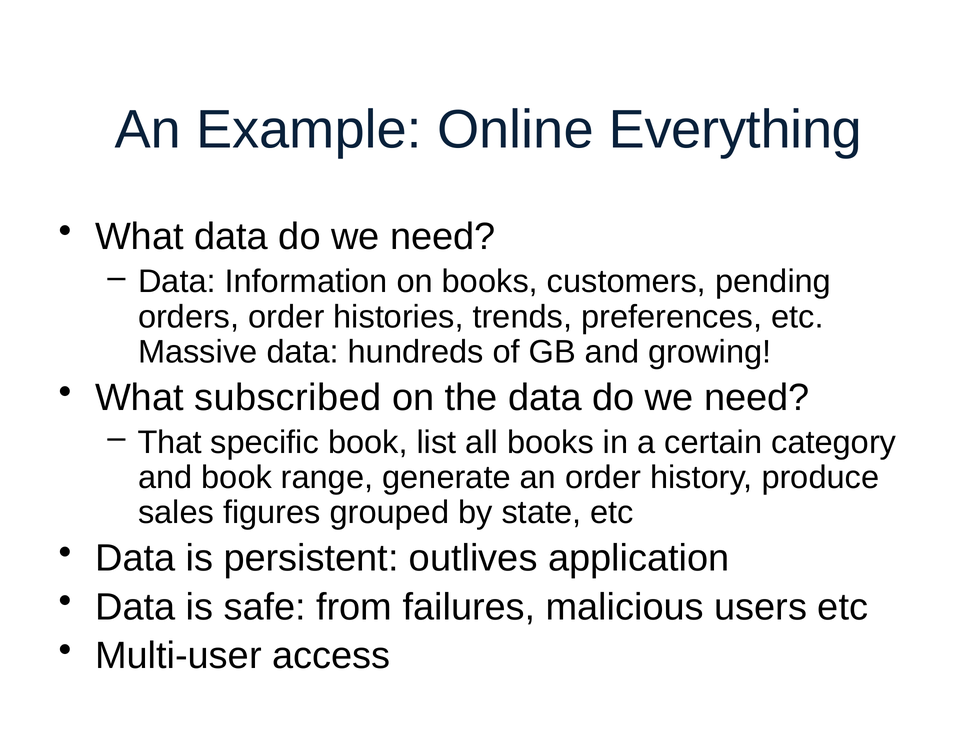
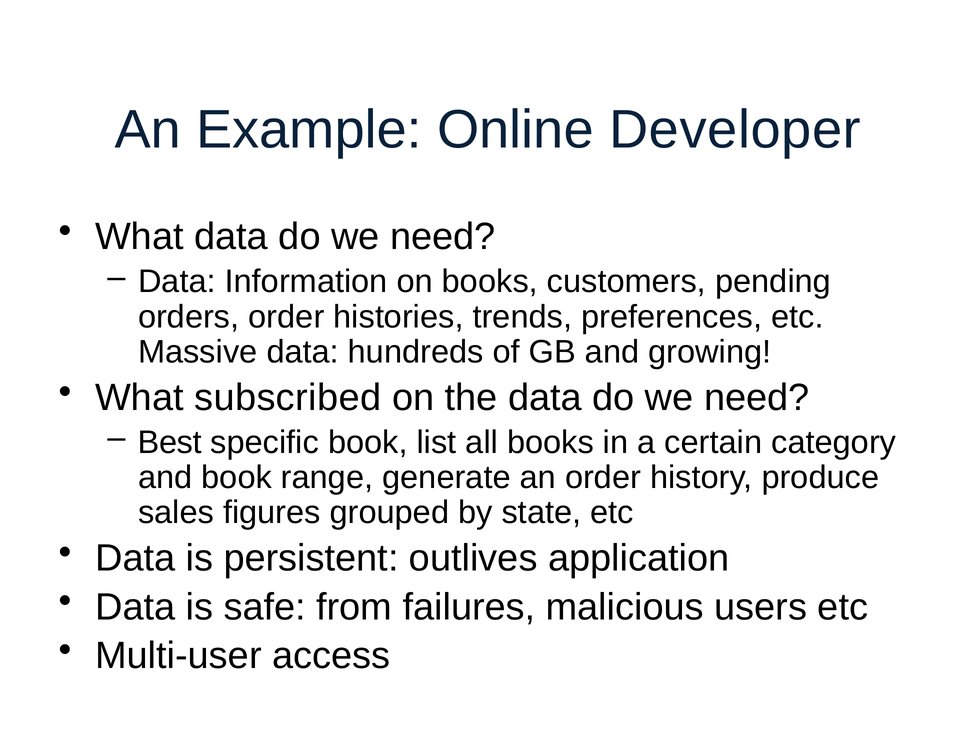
Everything: Everything -> Developer
That: That -> Best
